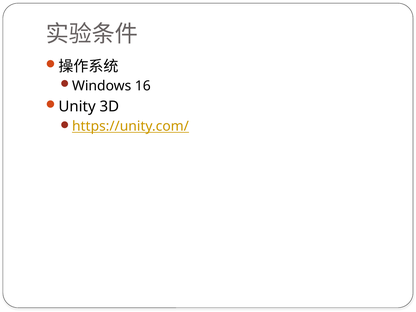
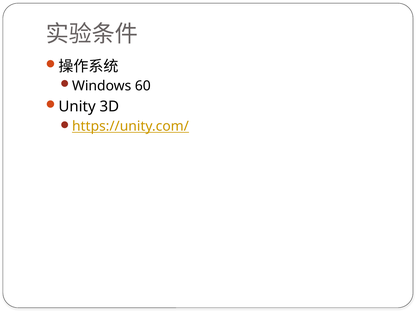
16: 16 -> 60
